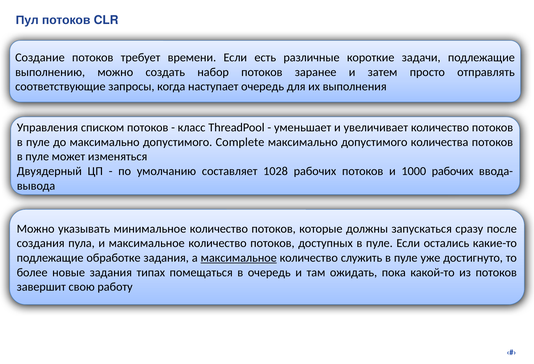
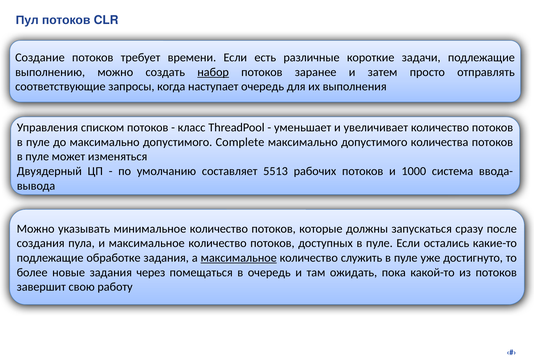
набор underline: none -> present
1028: 1028 -> 5513
1000 рабочих: рабочих -> система
типах: типах -> через
